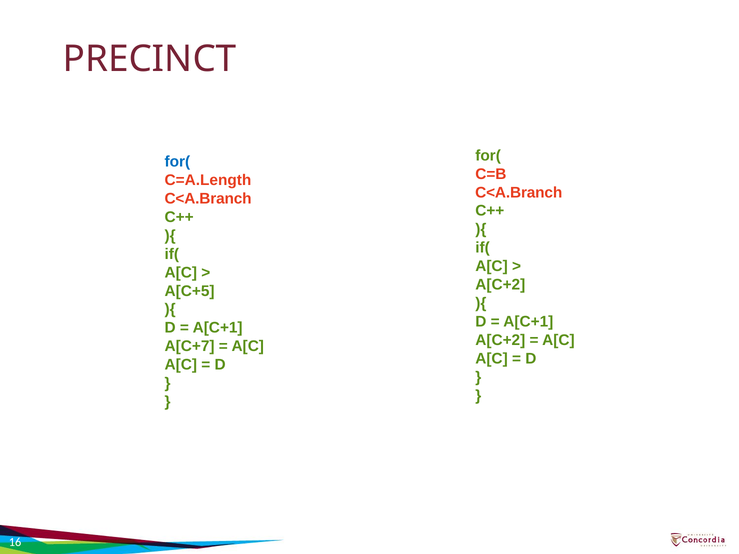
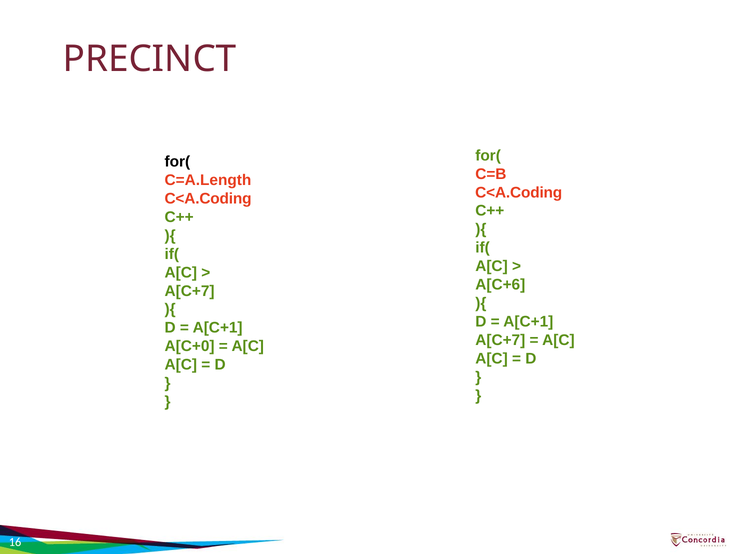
for( at (177, 162) colour: blue -> black
C<A.Branch at (519, 193): C<A.Branch -> C<A.Coding
C<A.Branch at (208, 199): C<A.Branch -> C<A.Coding
A[C+2 at (500, 285): A[C+2 -> A[C+6
A[C+5 at (190, 291): A[C+5 -> A[C+7
A[C+2 at (500, 340): A[C+2 -> A[C+7
A[C+7: A[C+7 -> A[C+0
